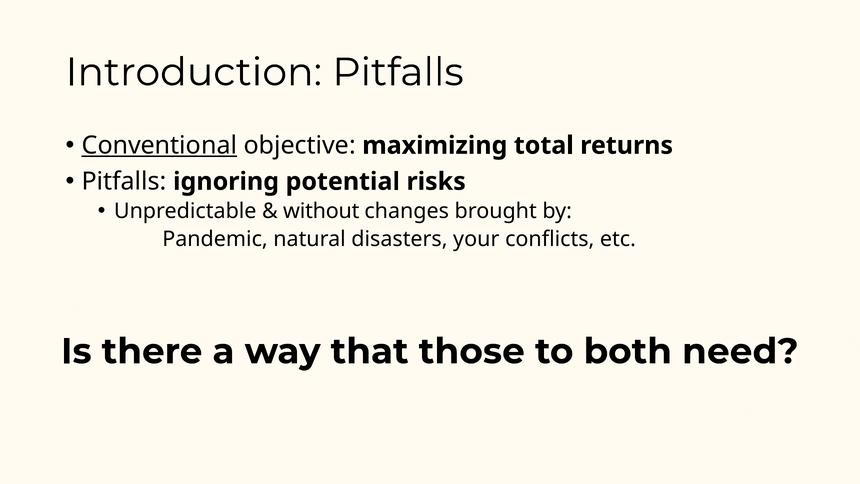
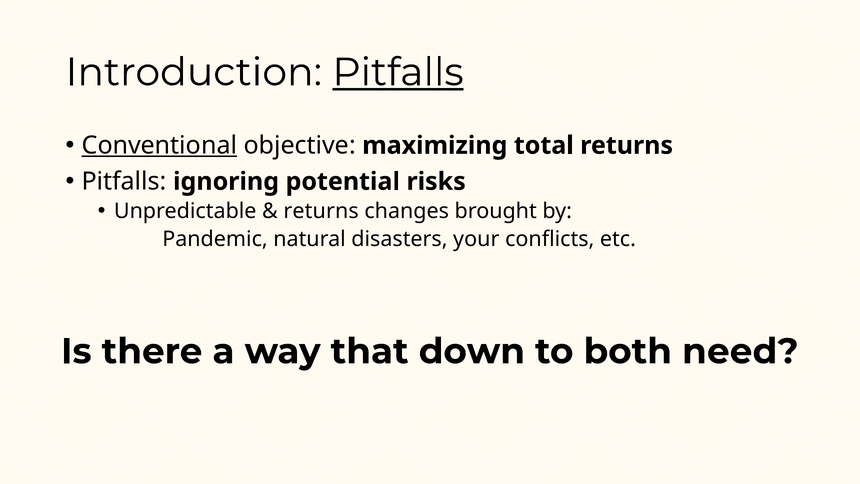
Pitfalls at (398, 72) underline: none -> present
without at (321, 211): without -> returns
those: those -> down
